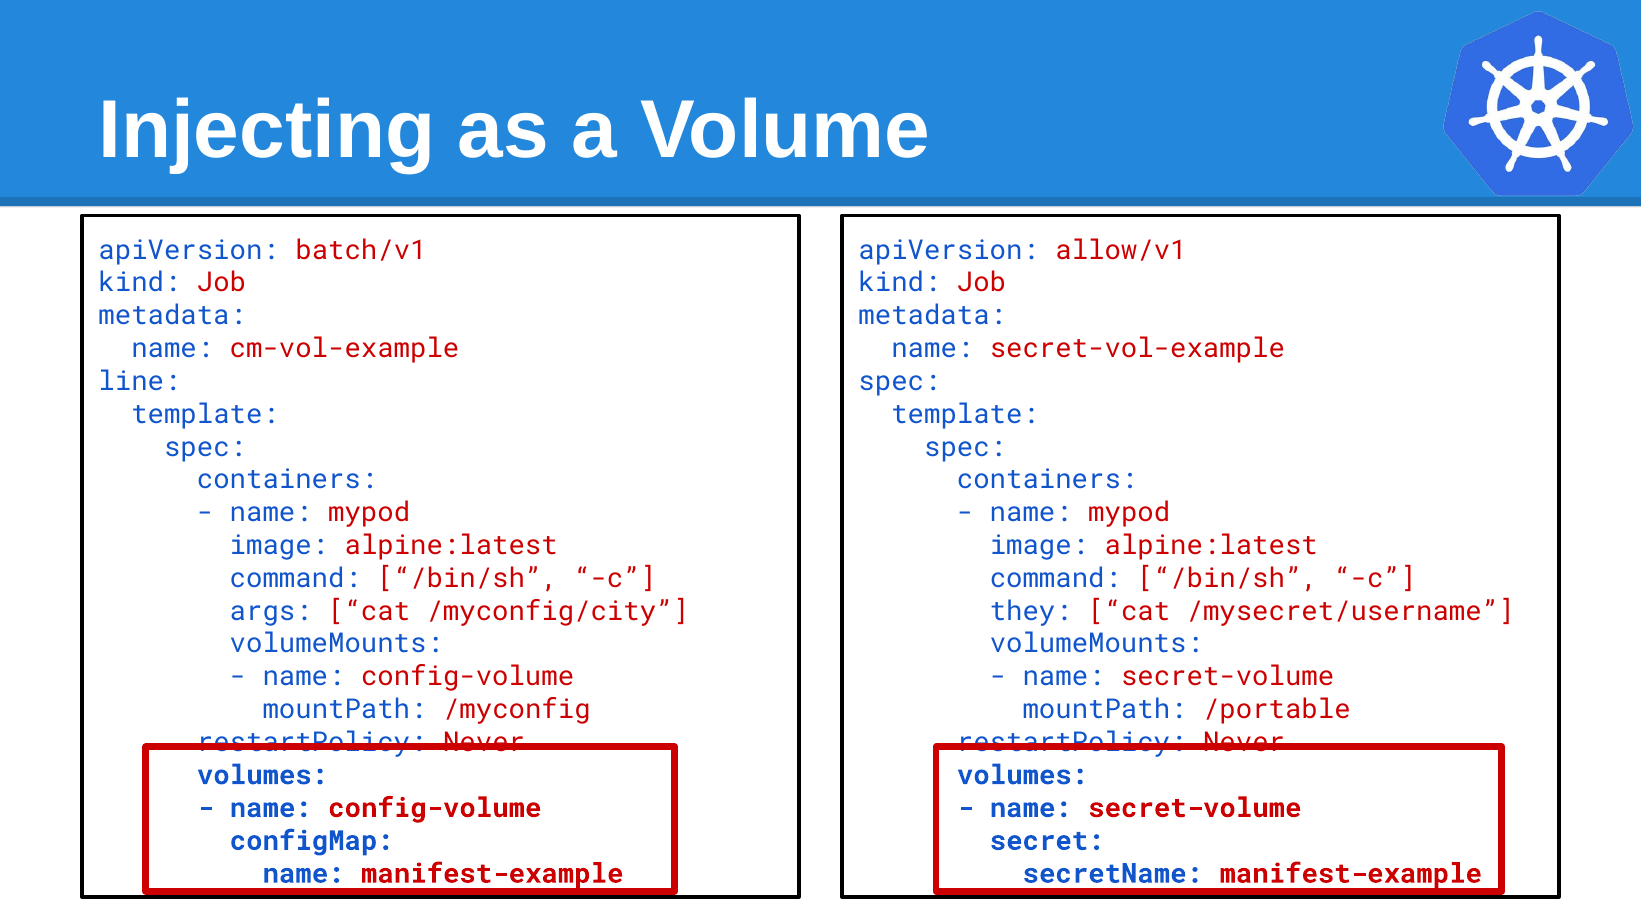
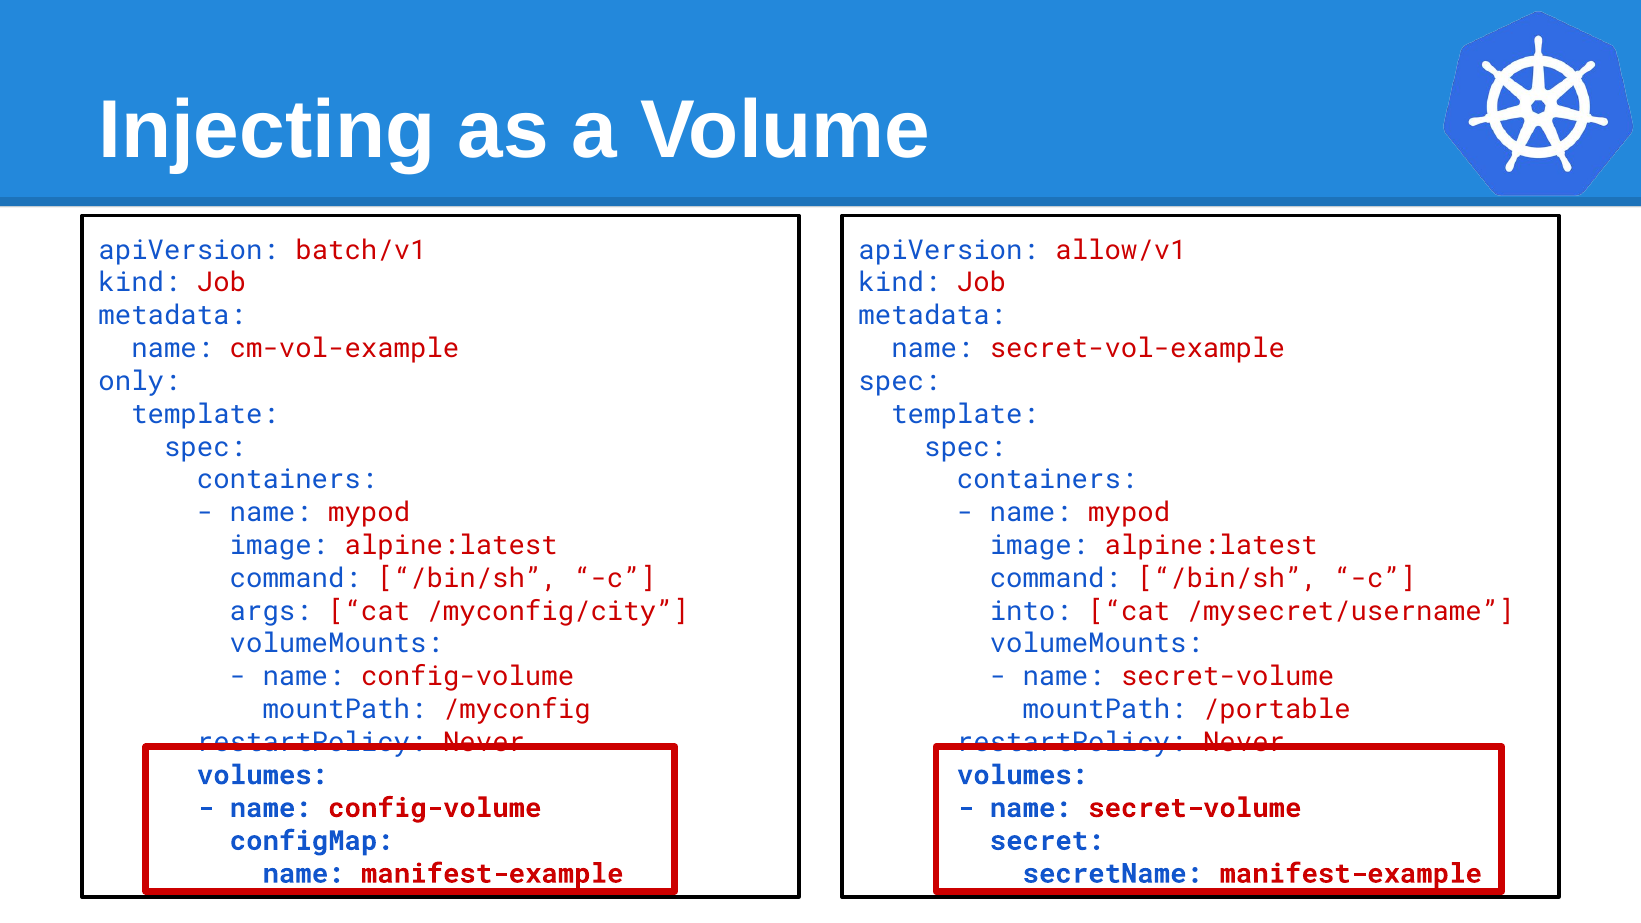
line: line -> only
they: they -> into
